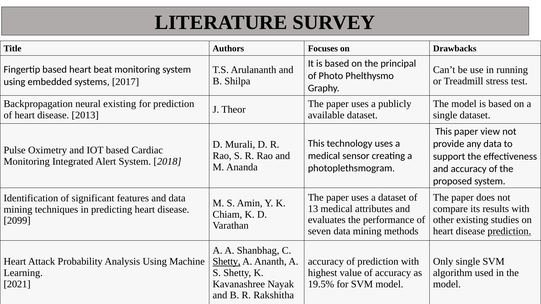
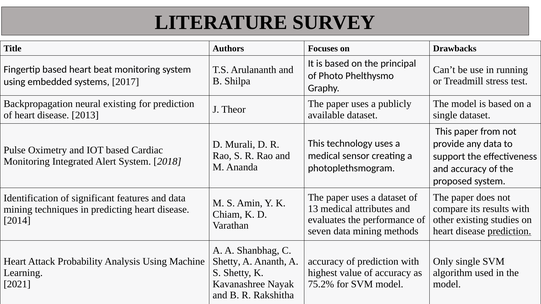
view: view -> from
2099: 2099 -> 2014
Shetty at (227, 262) underline: present -> none
19.5%: 19.5% -> 75.2%
